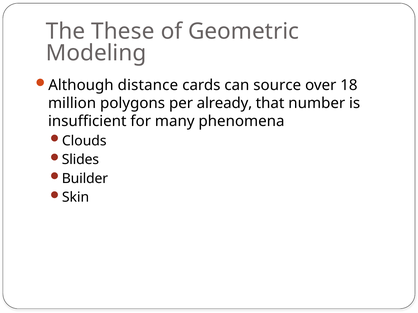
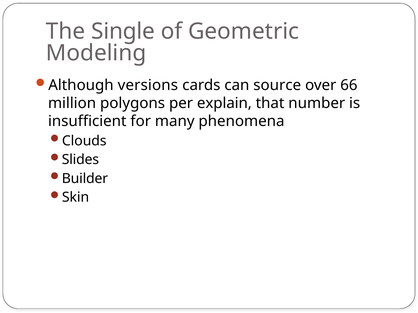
These: These -> Single
distance: distance -> versions
18: 18 -> 66
already: already -> explain
